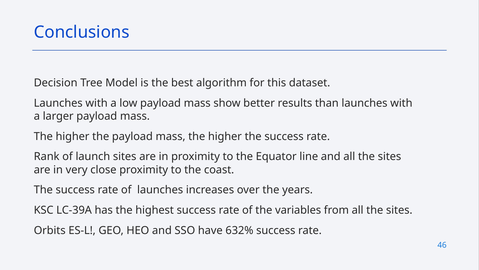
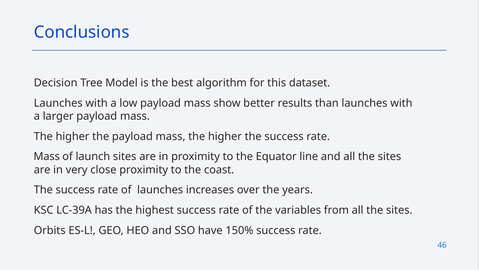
Rank at (47, 156): Rank -> Mass
632%: 632% -> 150%
